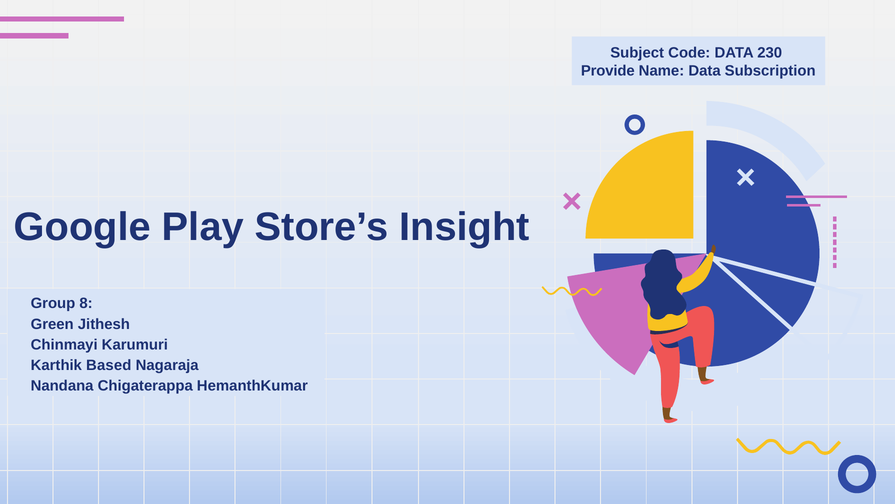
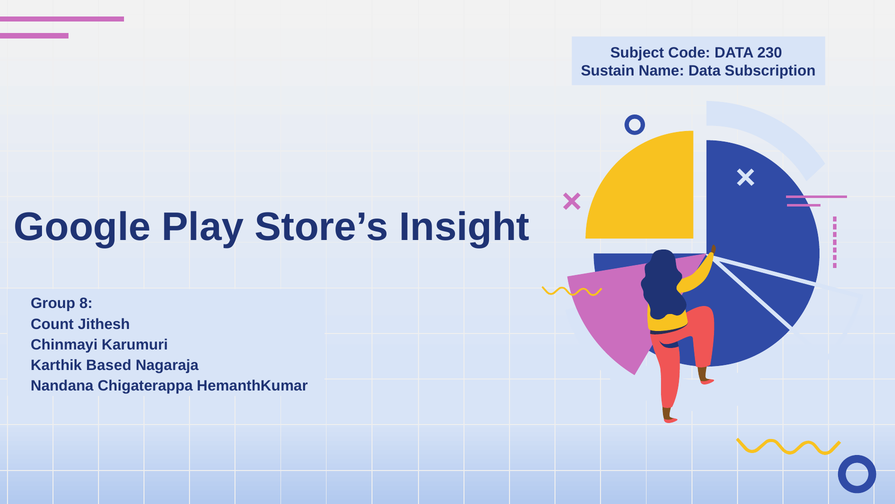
Provide: Provide -> Sustain
Green: Green -> Count
